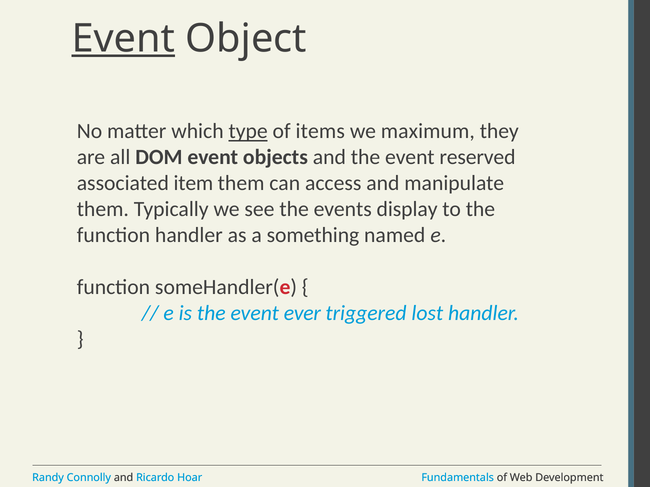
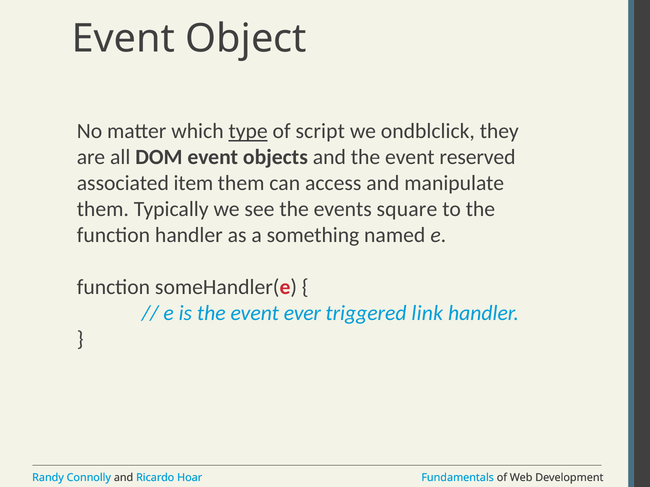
Event at (123, 39) underline: present -> none
items: items -> script
maximum: maximum -> ondblclick
display: display -> square
lost: lost -> link
